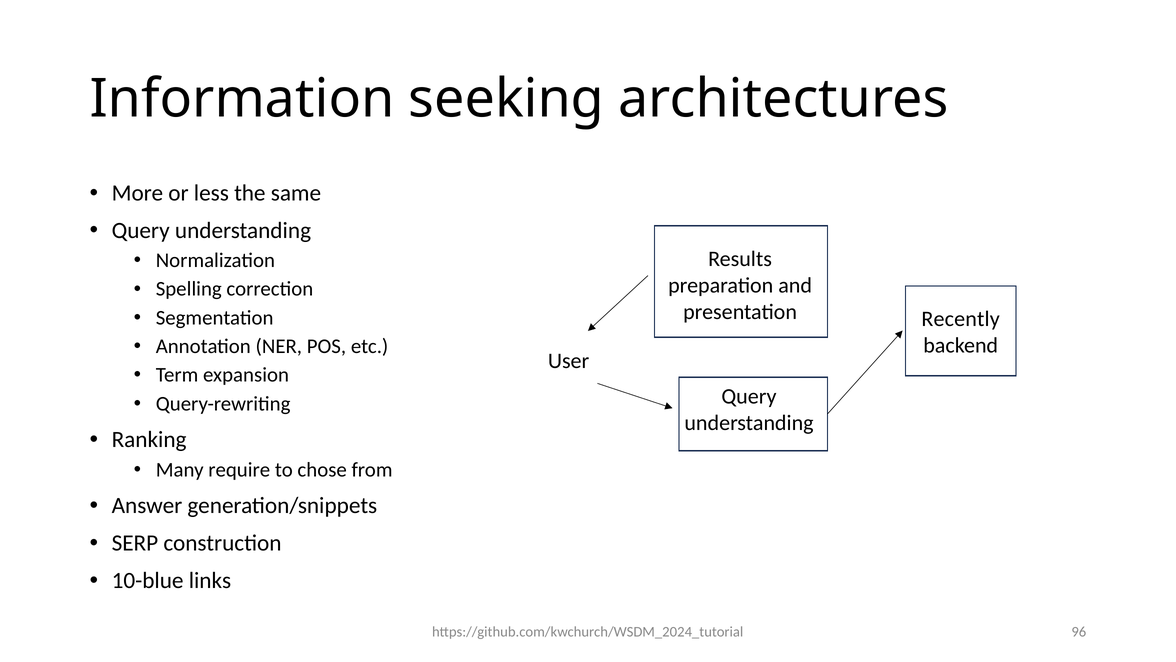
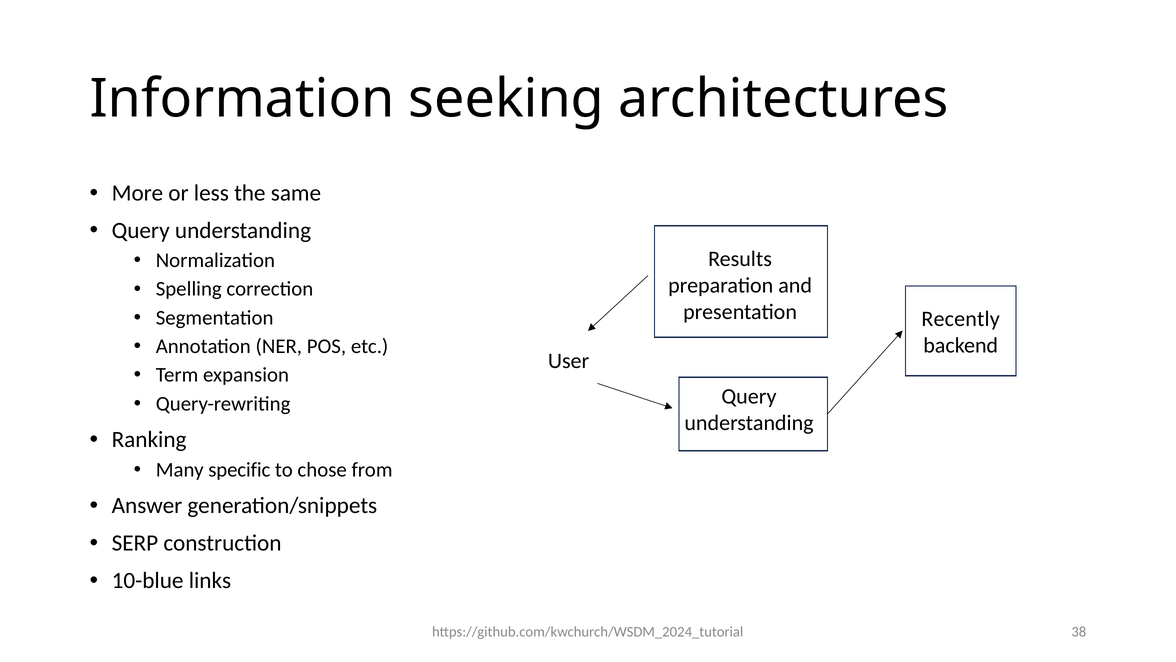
require: require -> specific
96: 96 -> 38
